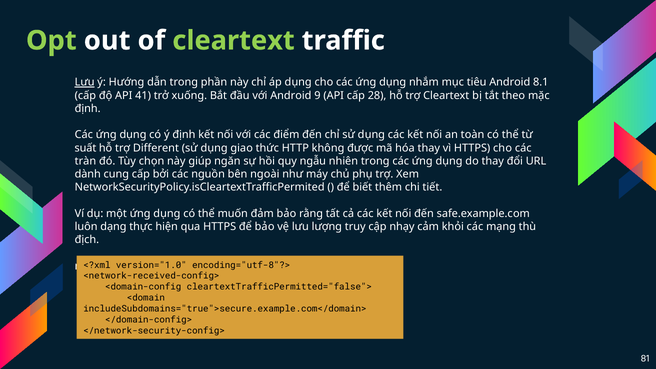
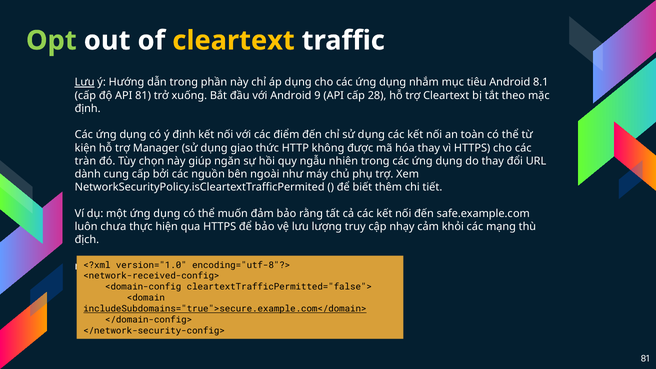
cleartext at (234, 41) colour: light green -> yellow
API 41: 41 -> 81
suất: suất -> kiện
Different: Different -> Manager
dạng: dạng -> chưa
includeSubdomains="true">secure.example.com</domain> underline: none -> present
